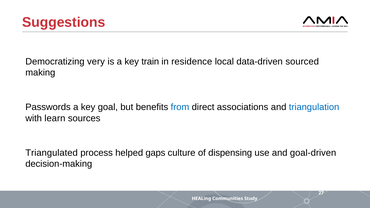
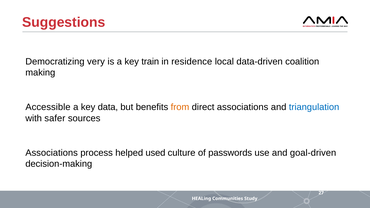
sourced: sourced -> coalition
Passwords: Passwords -> Accessible
goal: goal -> data
from colour: blue -> orange
learn: learn -> safer
Triangulated at (52, 153): Triangulated -> Associations
gaps: gaps -> used
dispensing: dispensing -> passwords
